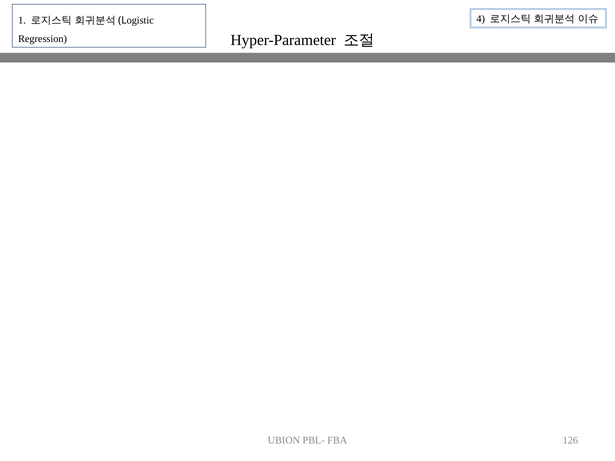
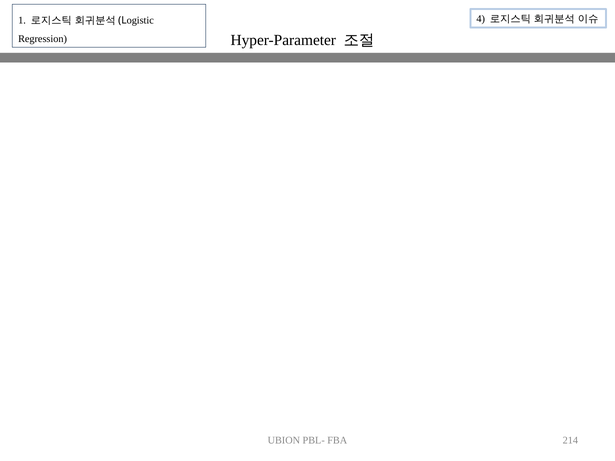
126: 126 -> 214
